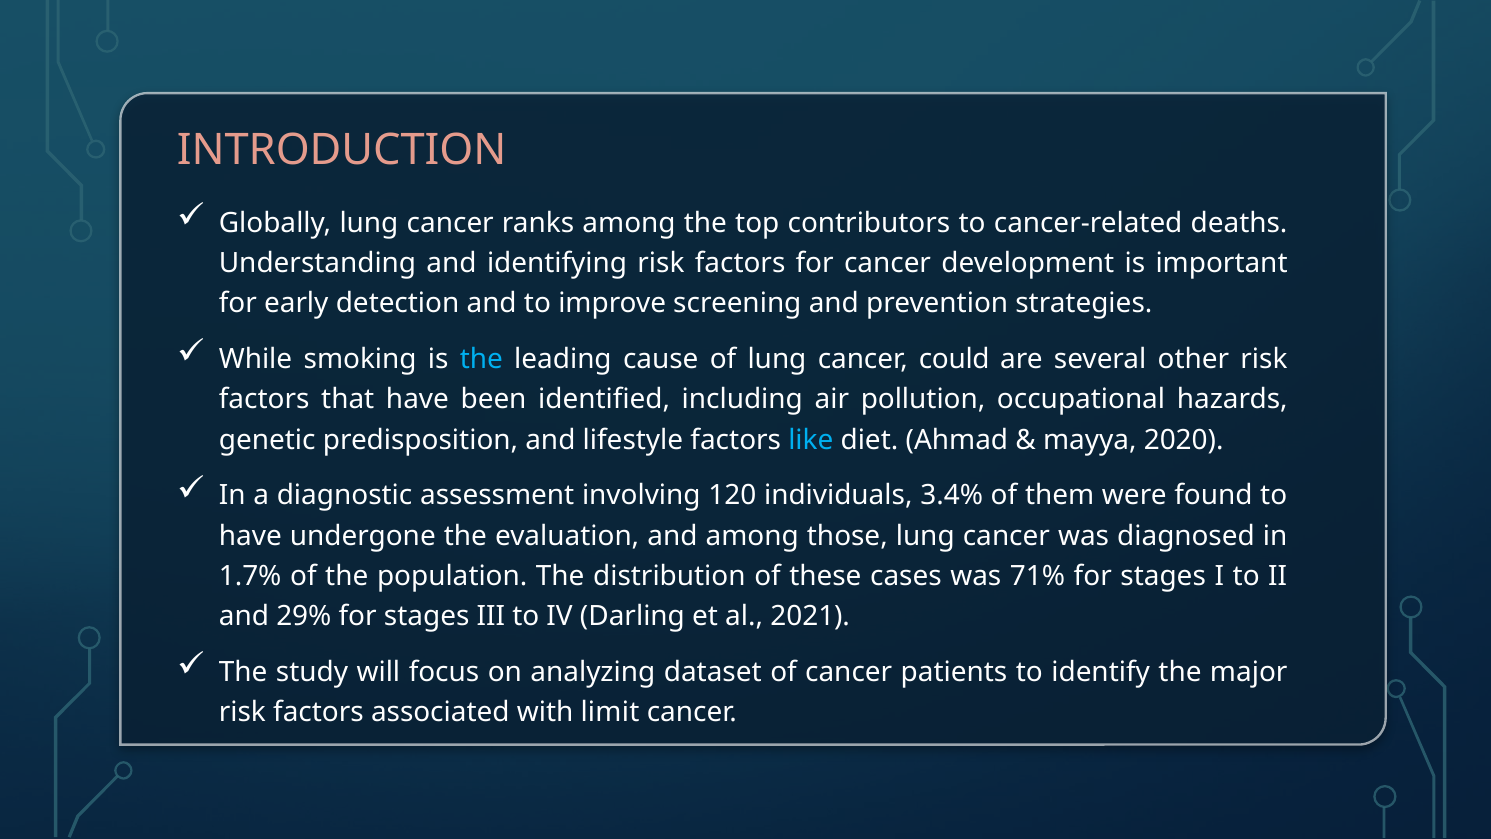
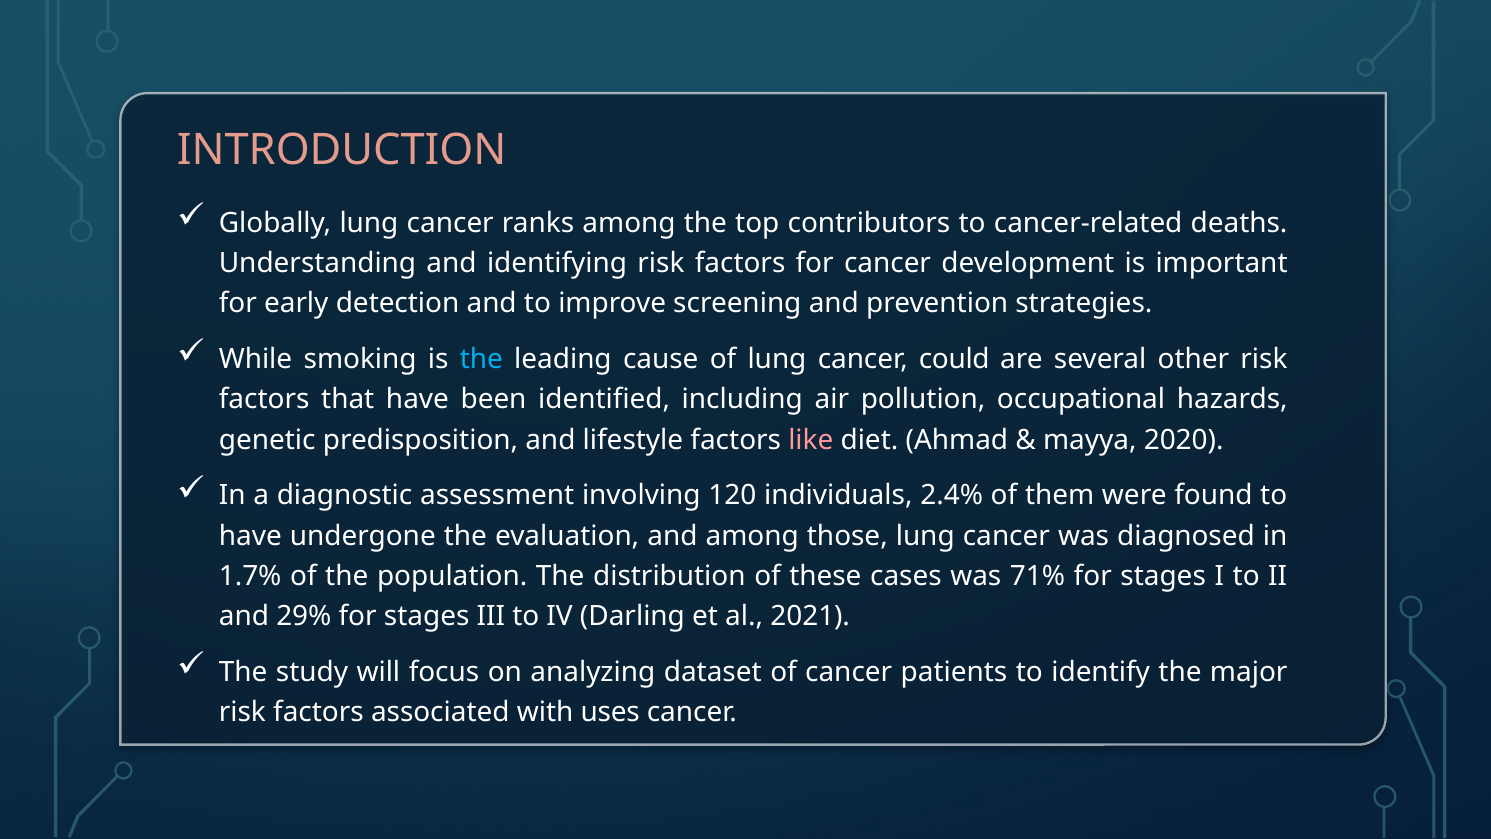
like colour: light blue -> pink
3.4%: 3.4% -> 2.4%
limit: limit -> uses
